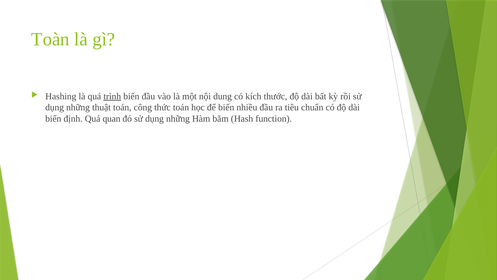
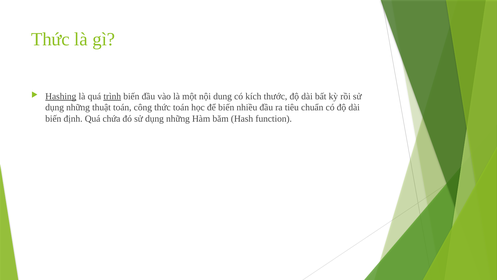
Toàn at (50, 39): Toàn -> Thức
Hashing underline: none -> present
quan: quan -> chứa
